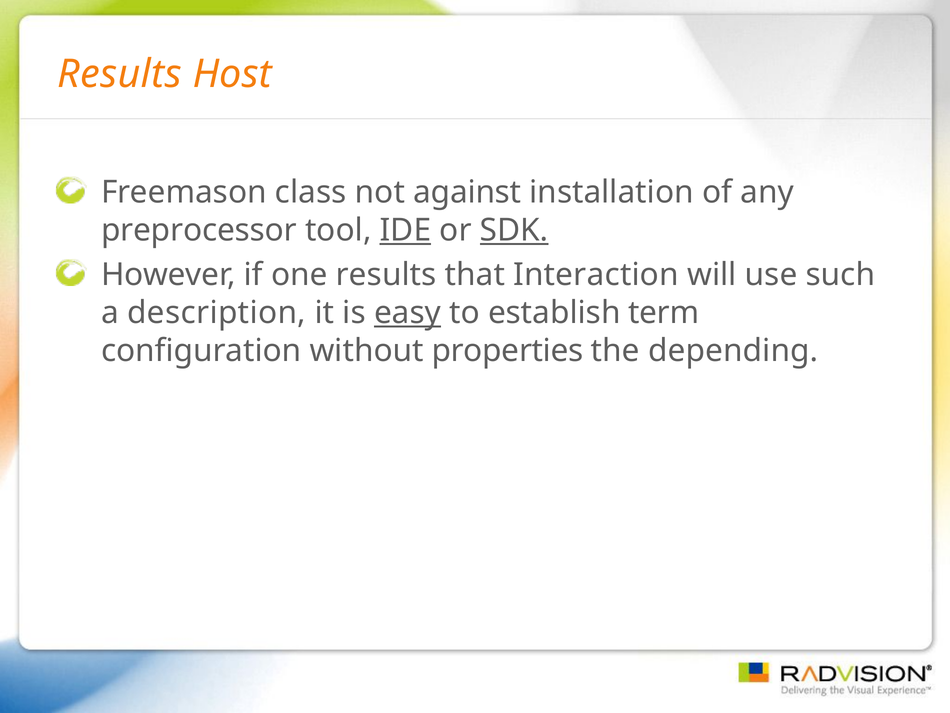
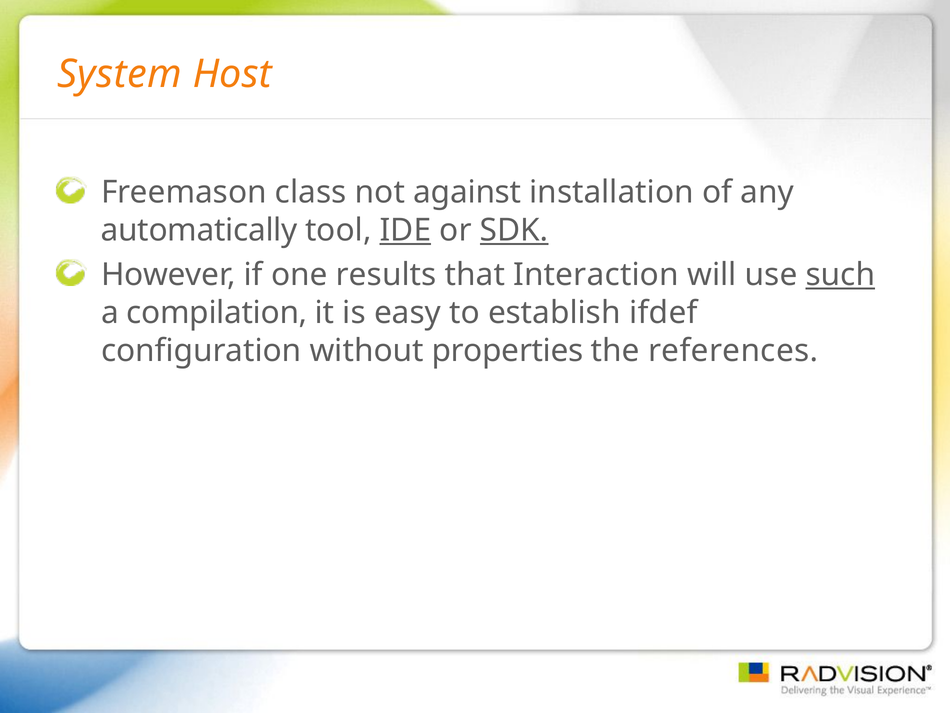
Results at (119, 74): Results -> System
preprocessor: preprocessor -> automatically
such underline: none -> present
description: description -> compilation
easy underline: present -> none
term: term -> ifdef
depending: depending -> references
